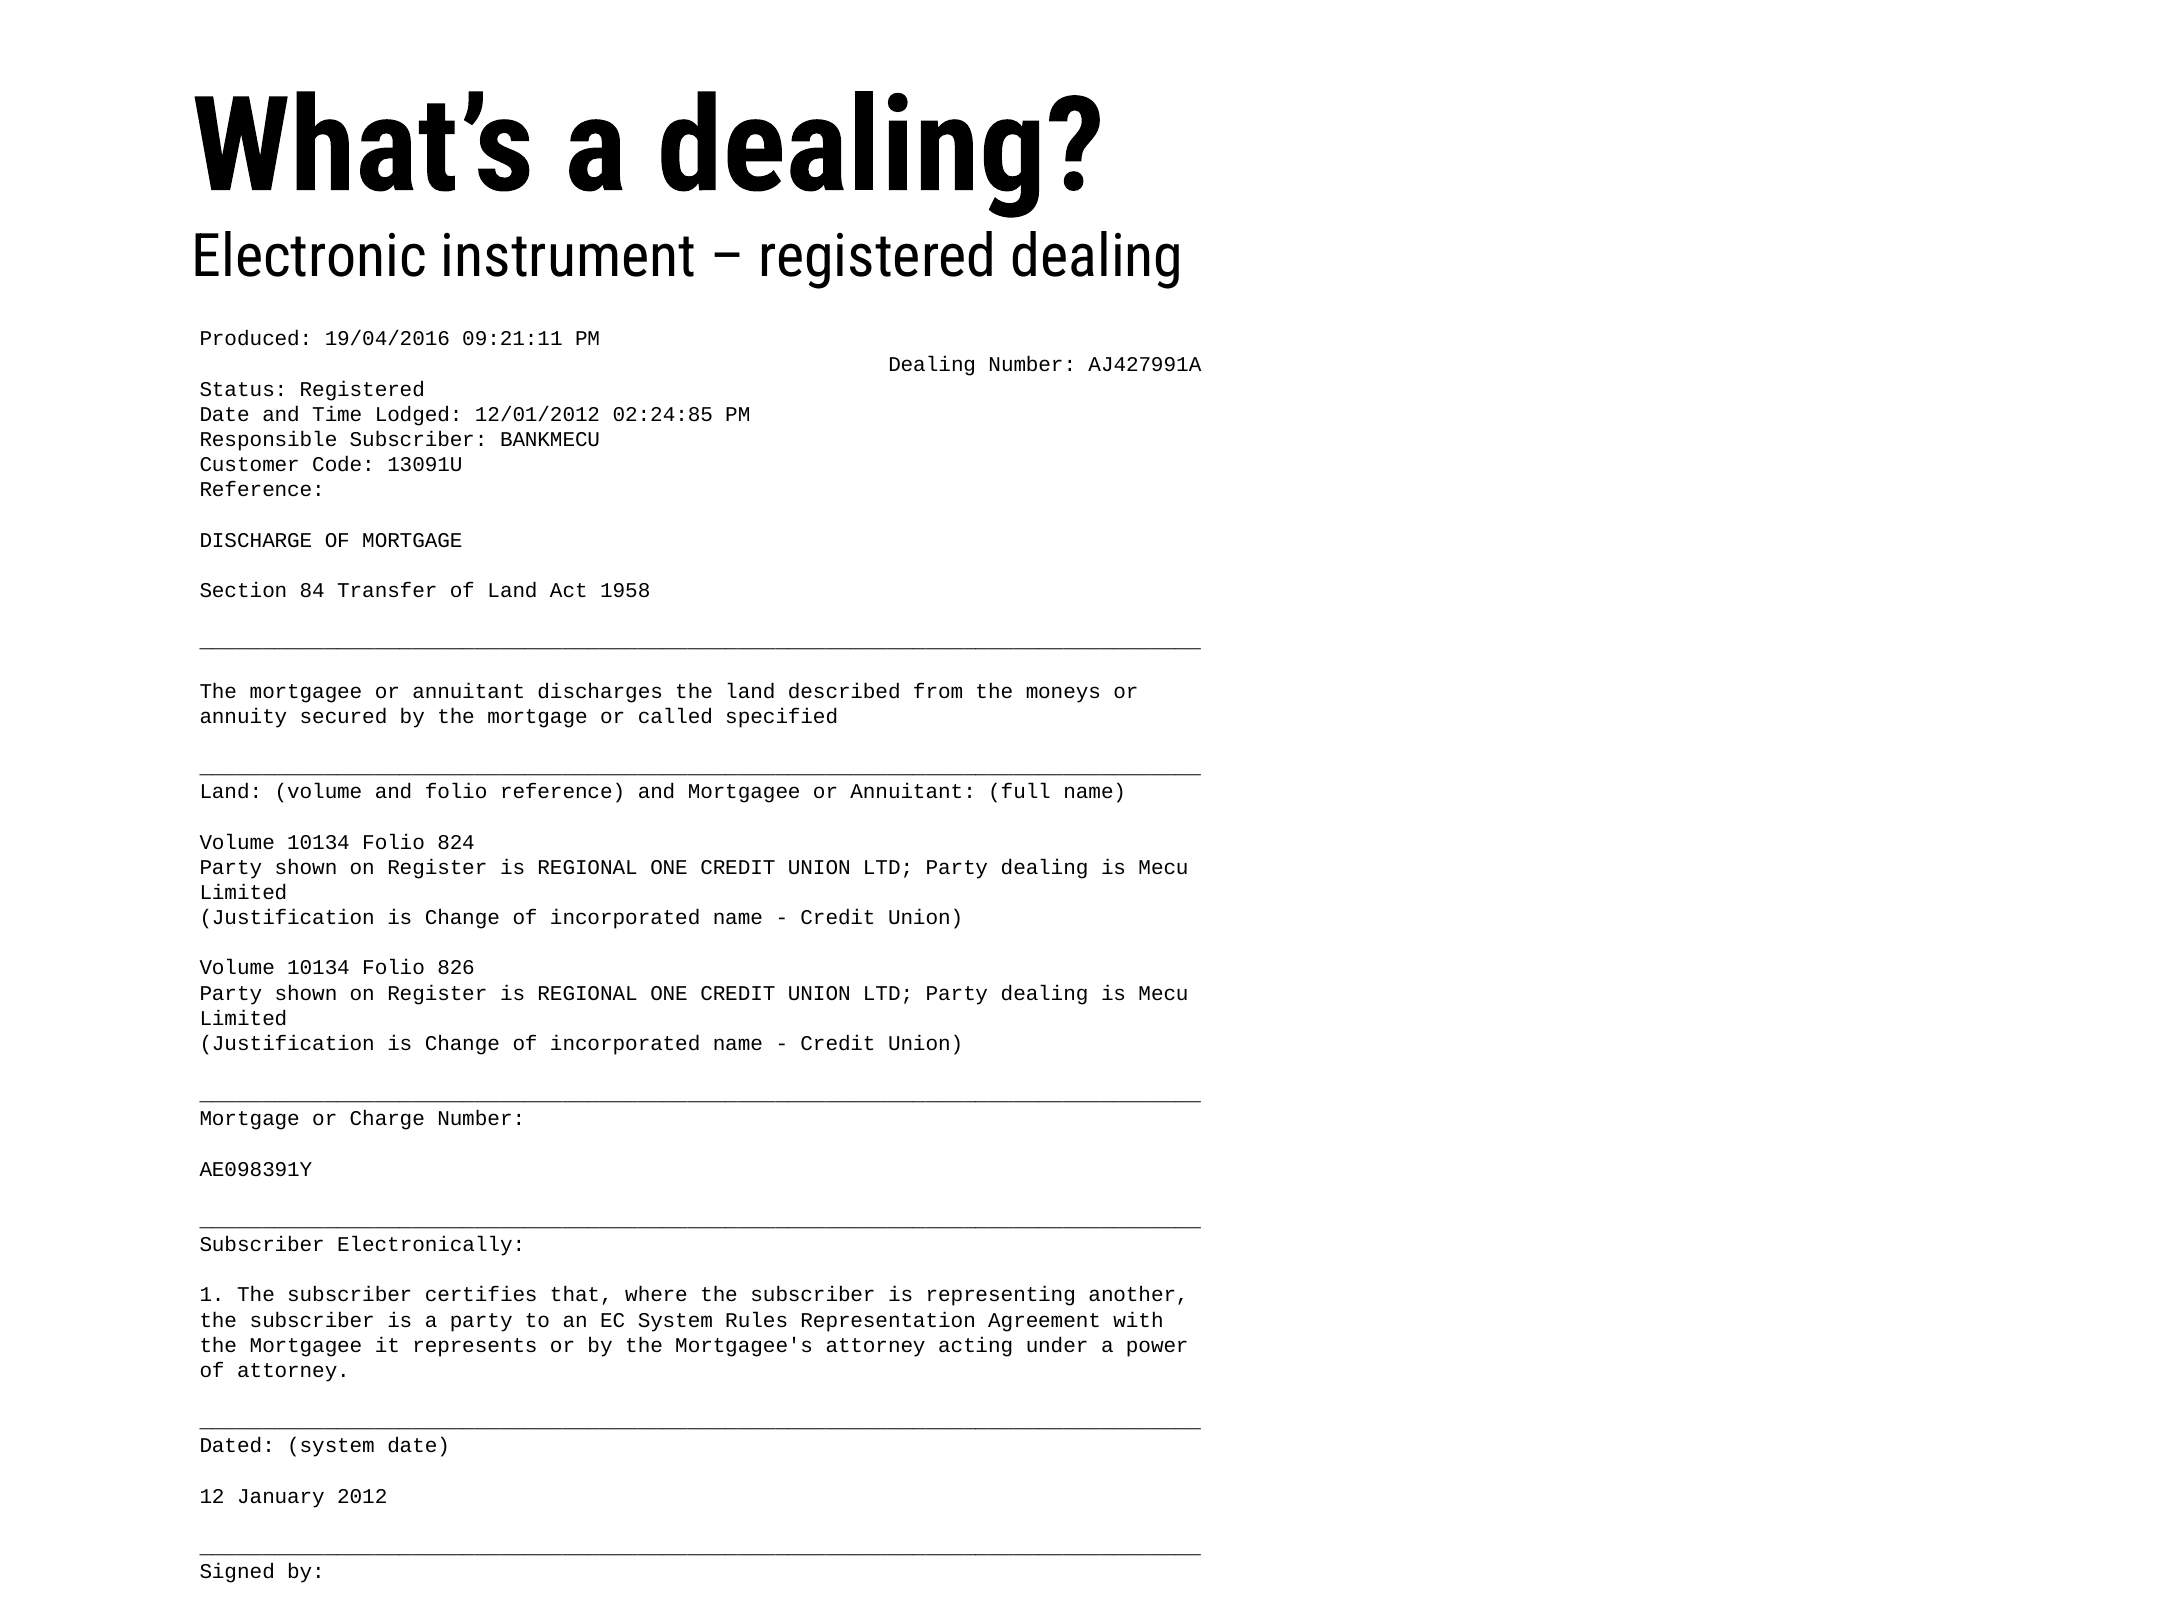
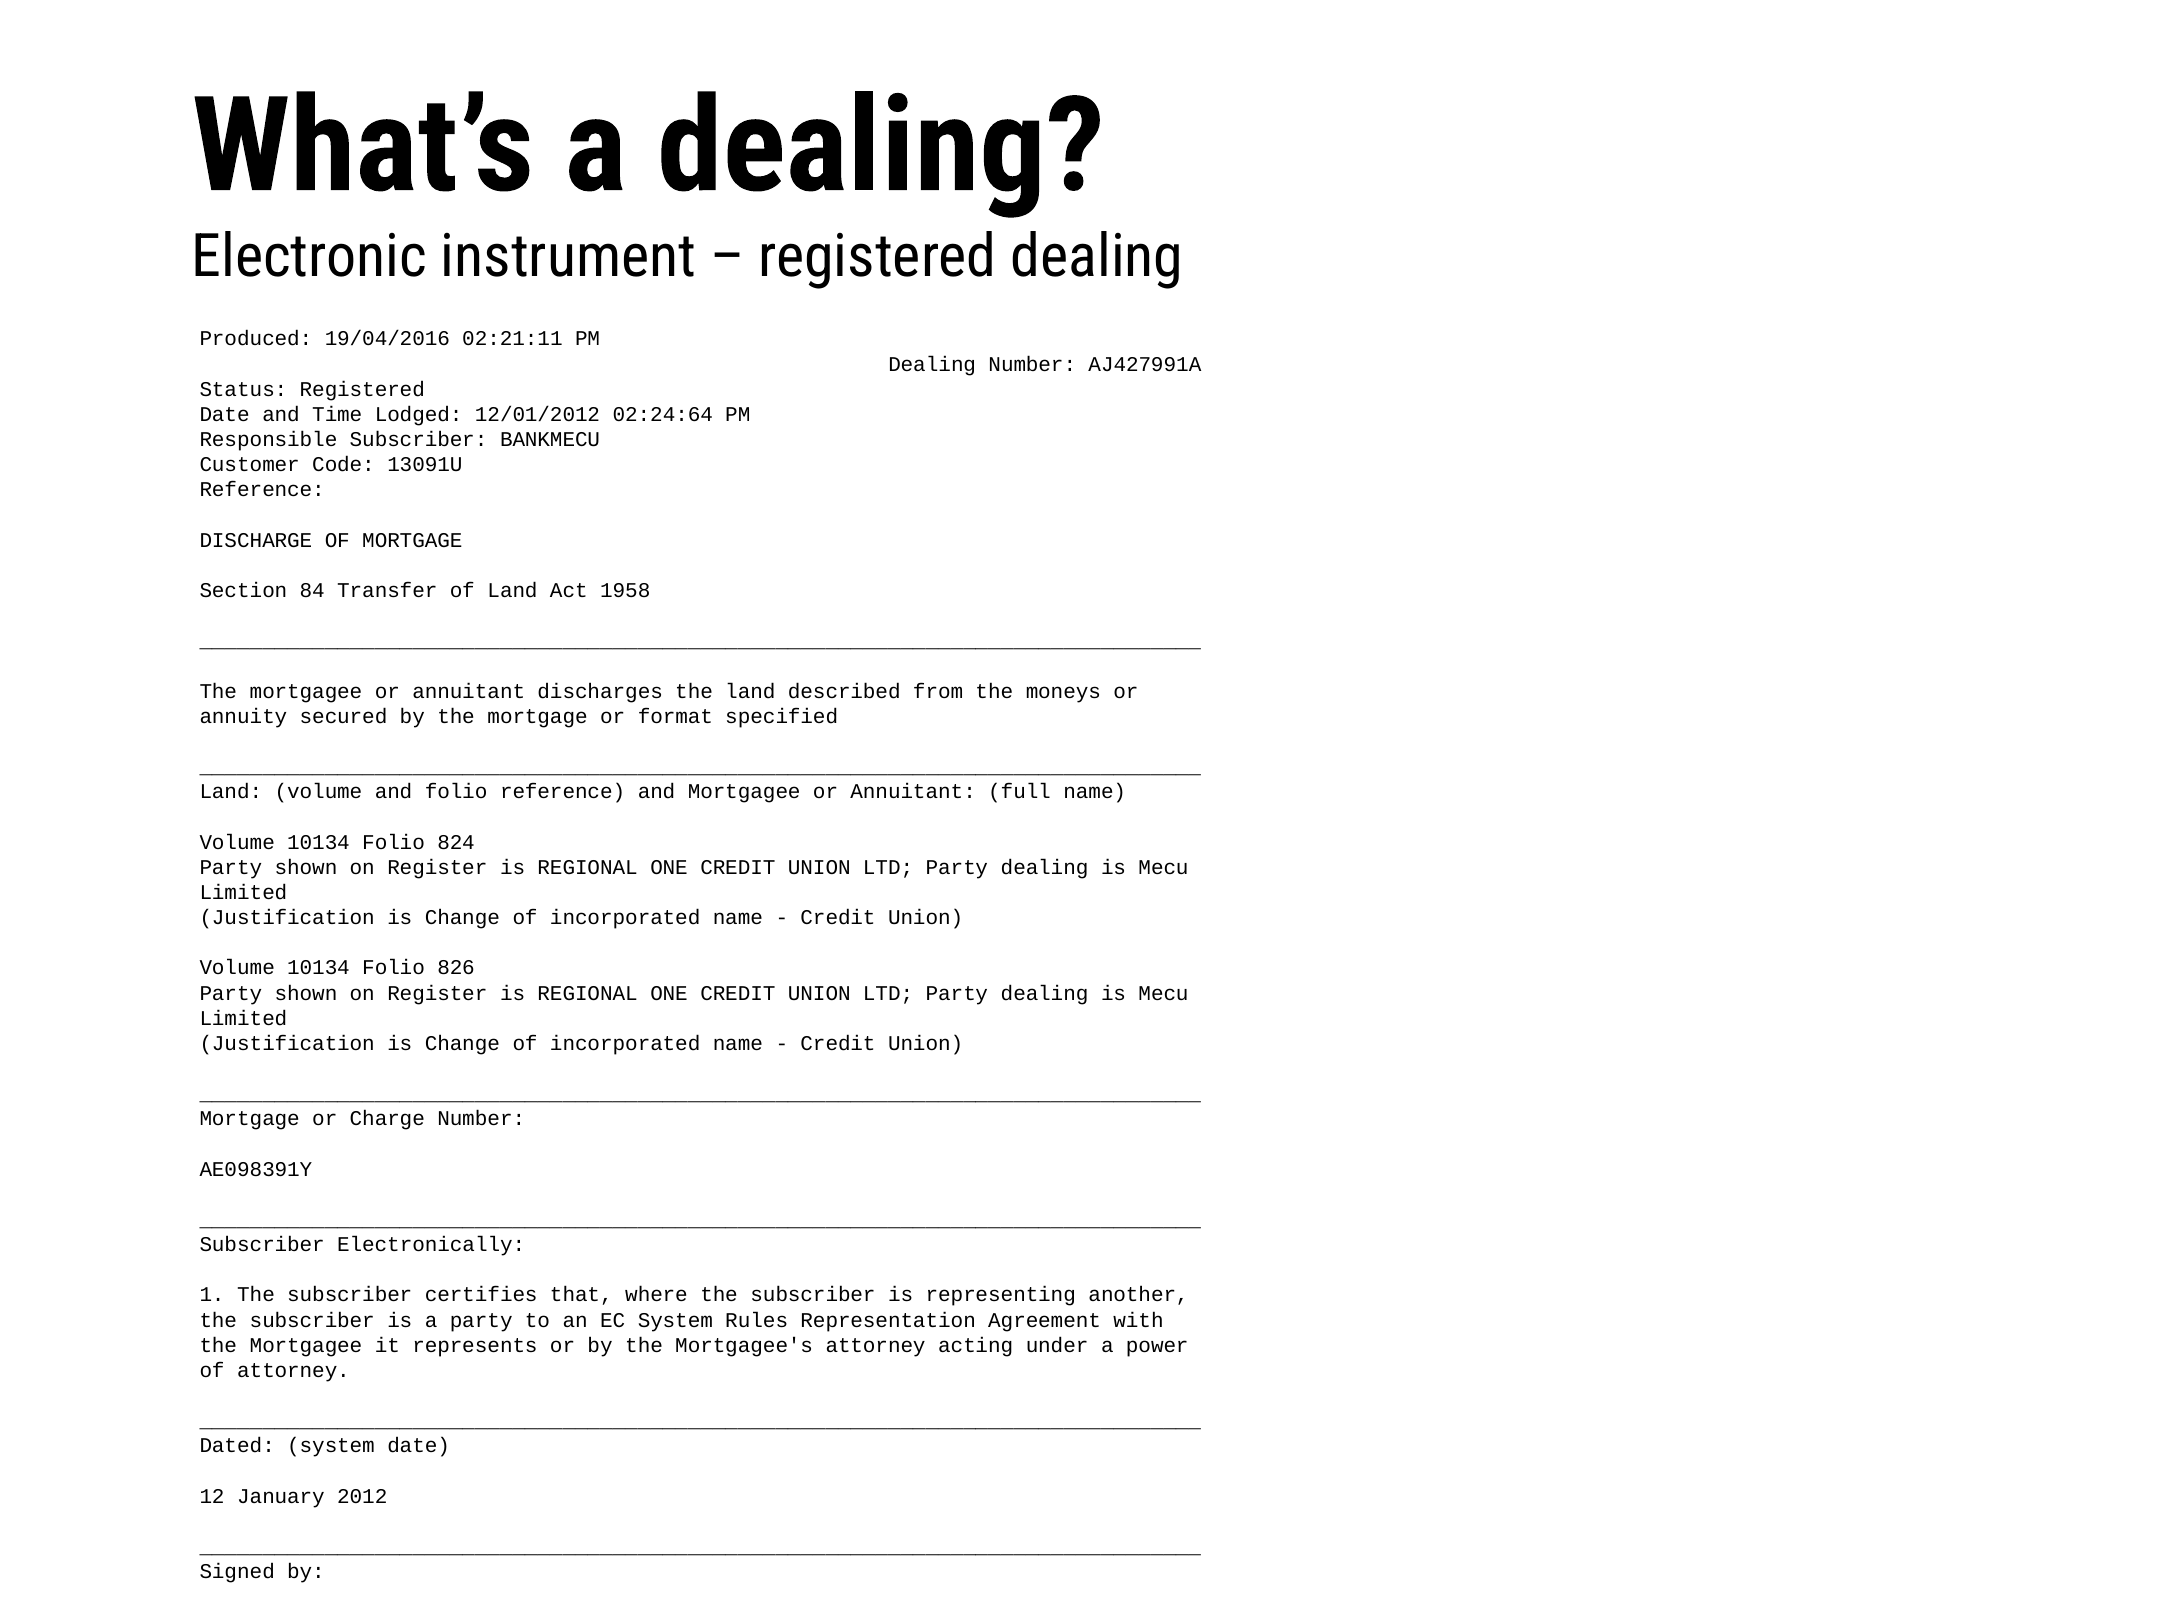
09:21:11: 09:21:11 -> 02:21:11
02:24:85: 02:24:85 -> 02:24:64
called: called -> format
